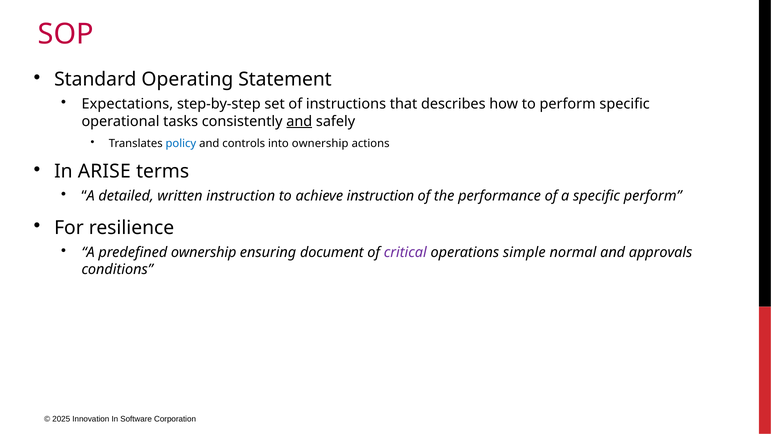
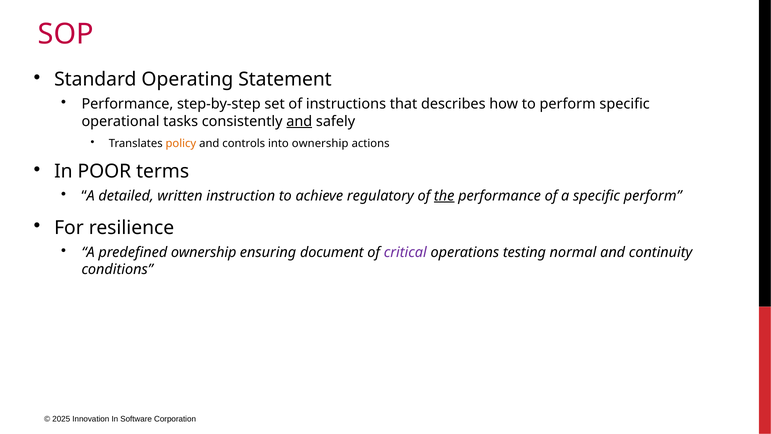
Expectations at (127, 104): Expectations -> Performance
policy colour: blue -> orange
ARISE: ARISE -> POOR
achieve instruction: instruction -> regulatory
the underline: none -> present
simple: simple -> testing
approvals: approvals -> continuity
